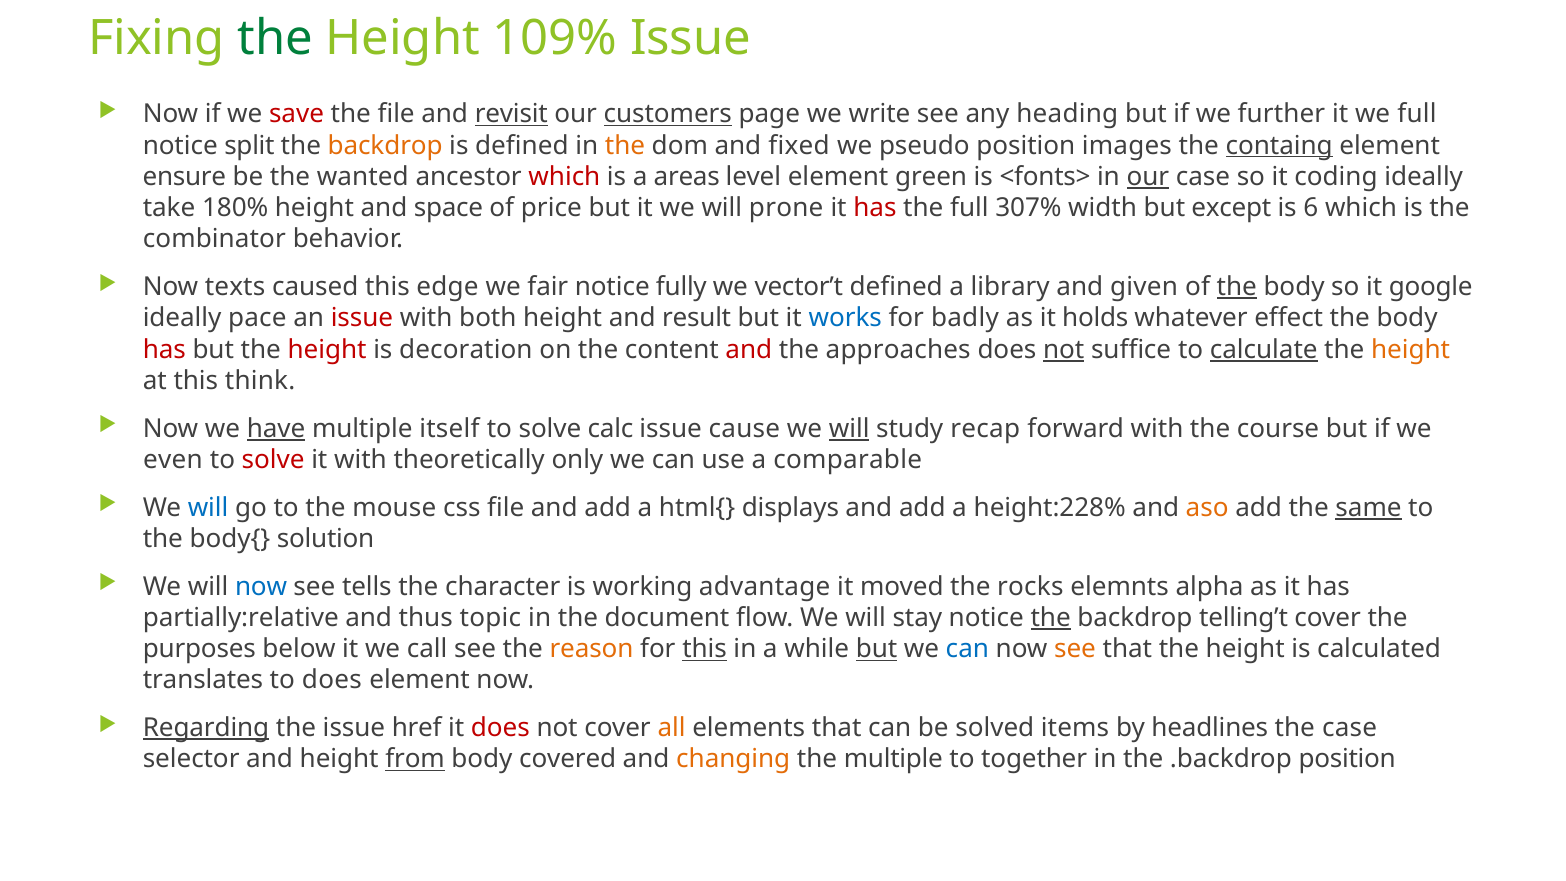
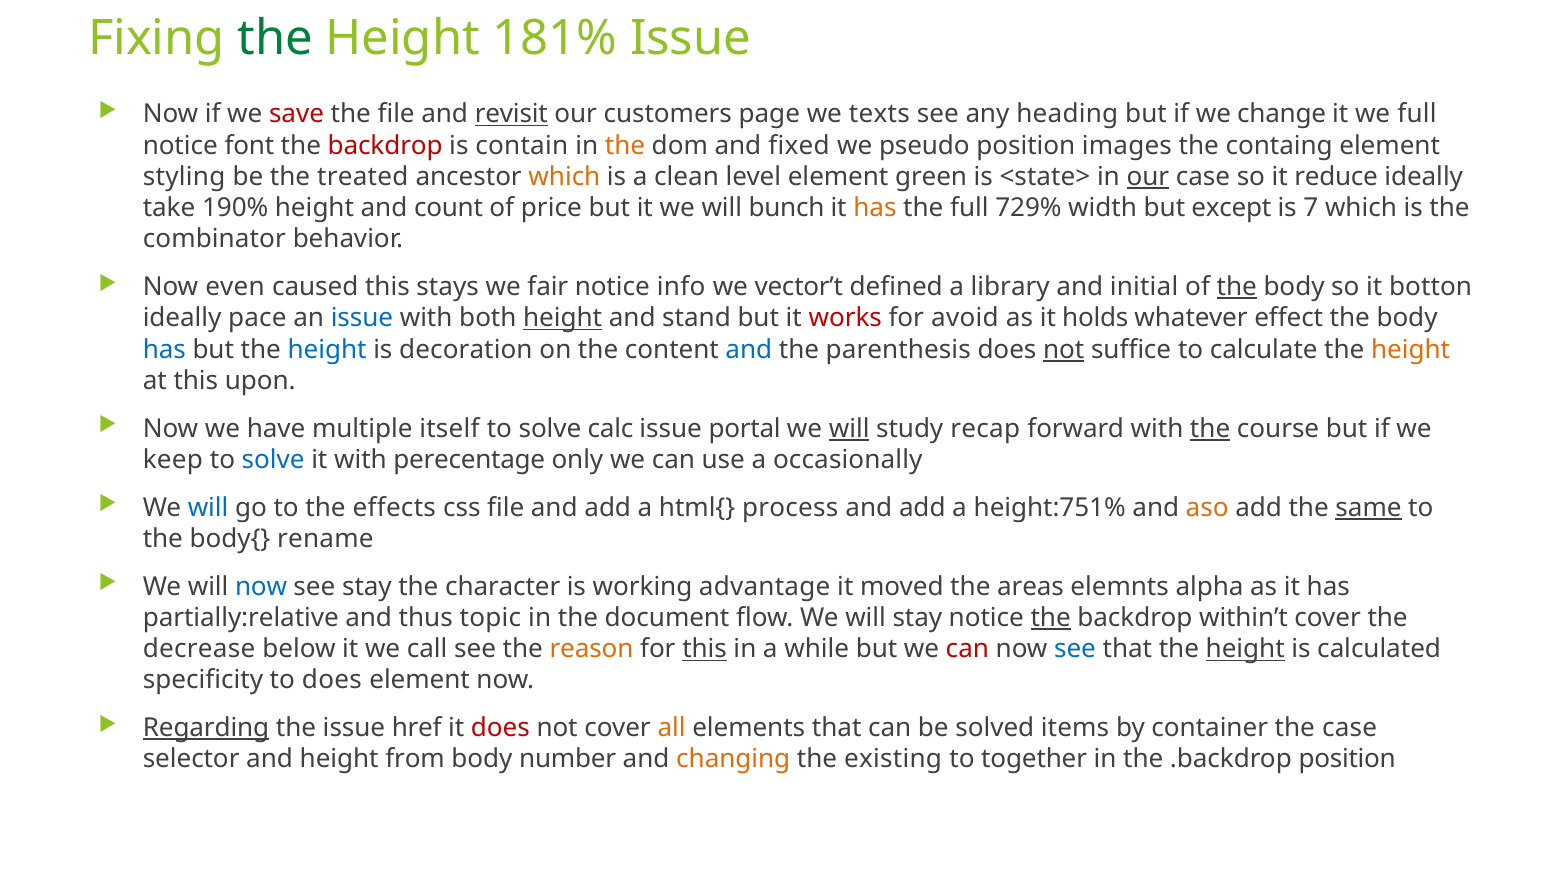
109%: 109% -> 181%
customers underline: present -> none
write: write -> texts
further: further -> change
split: split -> font
backdrop at (385, 145) colour: orange -> red
is defined: defined -> contain
containg underline: present -> none
ensure: ensure -> styling
wanted: wanted -> treated
which at (564, 177) colour: red -> orange
areas: areas -> clean
<fonts>: <fonts> -> <state>
coding: coding -> reduce
180%: 180% -> 190%
space: space -> count
prone: prone -> bunch
has at (875, 208) colour: red -> orange
307%: 307% -> 729%
6: 6 -> 7
texts: texts -> even
edge: edge -> stays
fully: fully -> info
given: given -> initial
google: google -> botton
issue at (362, 318) colour: red -> blue
height at (563, 318) underline: none -> present
result: result -> stand
works colour: blue -> red
badly: badly -> avoid
has at (164, 350) colour: red -> blue
height at (327, 350) colour: red -> blue
and at (749, 350) colour: red -> blue
approaches: approaches -> parenthesis
calculate underline: present -> none
think: think -> upon
have underline: present -> none
cause: cause -> portal
the at (1210, 428) underline: none -> present
even: even -> keep
solve at (273, 460) colour: red -> blue
theoretically: theoretically -> perecentage
comparable: comparable -> occasionally
mouse: mouse -> effects
displays: displays -> process
height:228%: height:228% -> height:751%
solution: solution -> rename
see tells: tells -> stay
rocks: rocks -> areas
telling’t: telling’t -> within’t
purposes: purposes -> decrease
but at (877, 649) underline: present -> none
can at (967, 649) colour: blue -> red
see at (1075, 649) colour: orange -> blue
height at (1245, 649) underline: none -> present
translates: translates -> specificity
headlines: headlines -> container
from underline: present -> none
covered: covered -> number
the multiple: multiple -> existing
